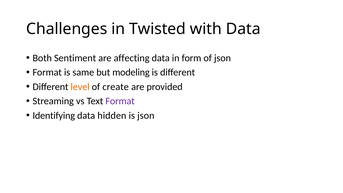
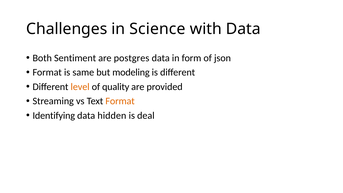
Twisted: Twisted -> Science
affecting: affecting -> postgres
create: create -> quality
Format at (120, 101) colour: purple -> orange
is json: json -> deal
